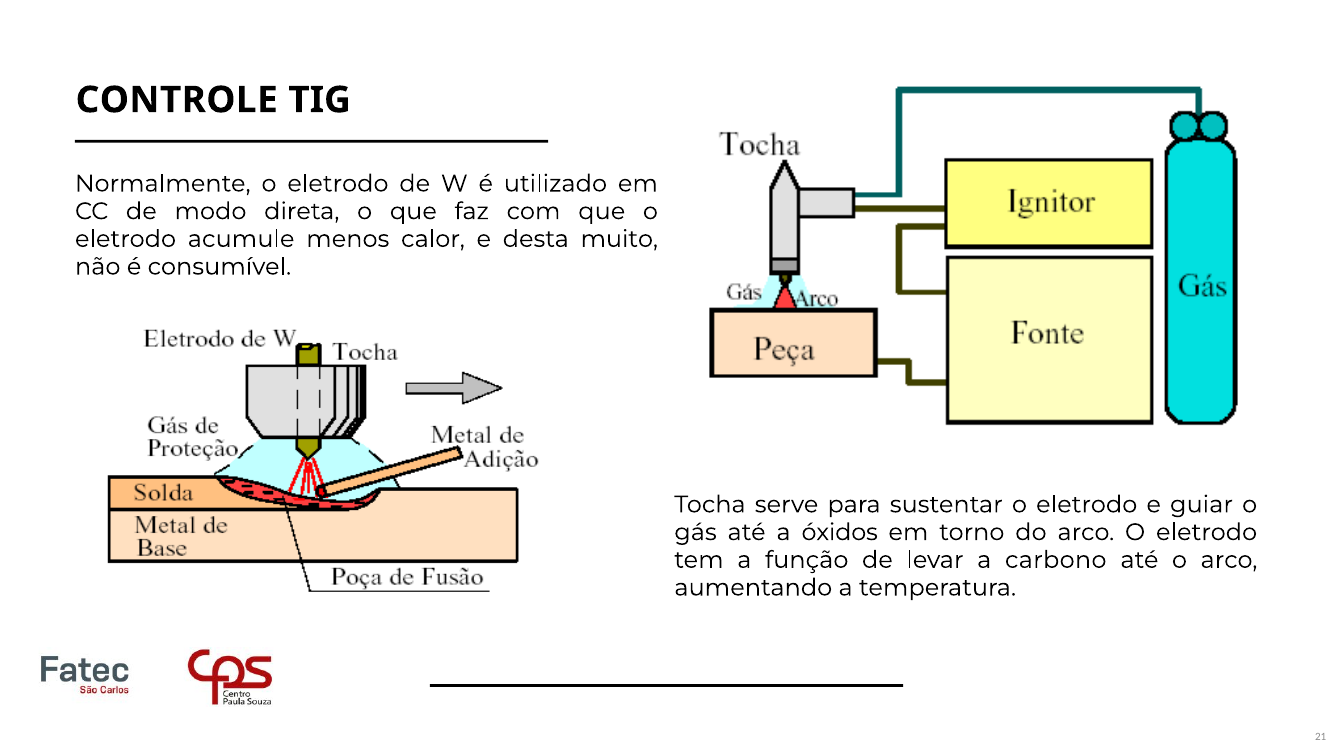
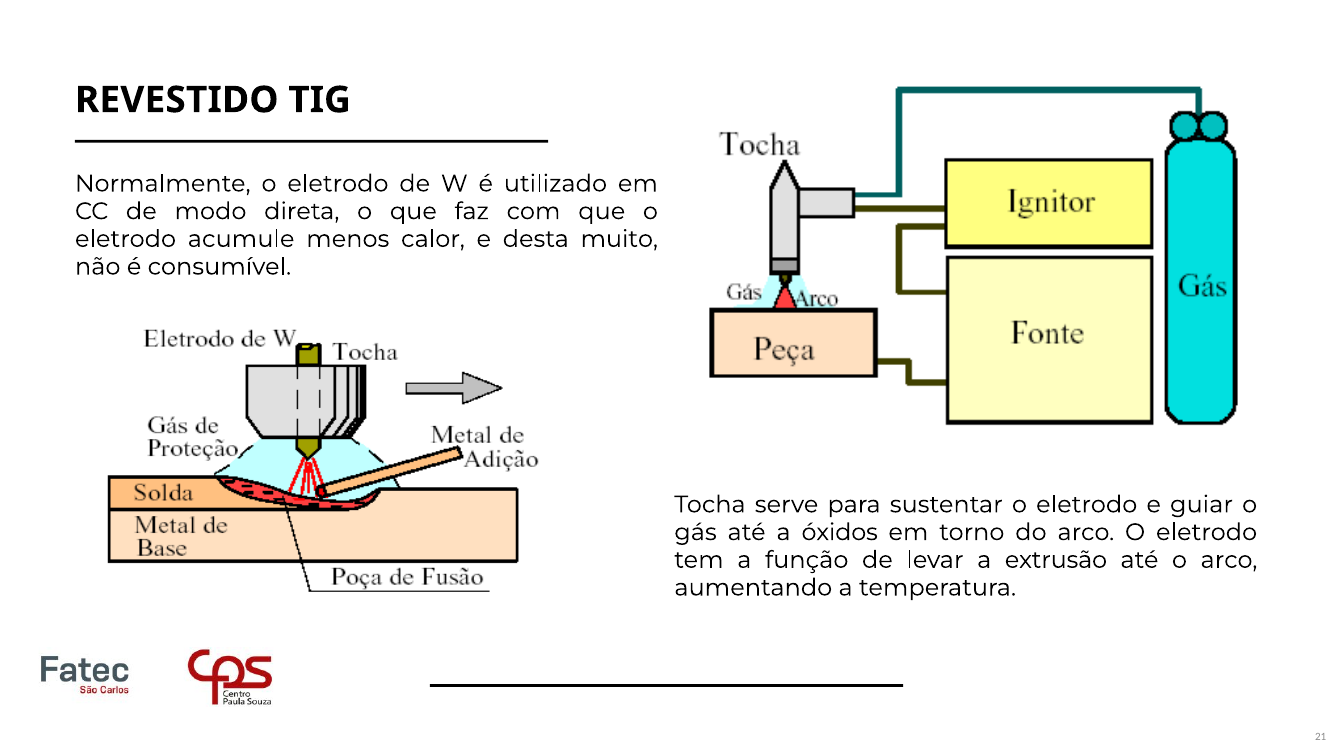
CONTROLE: CONTROLE -> REVESTIDO
carbono: carbono -> extrusão
